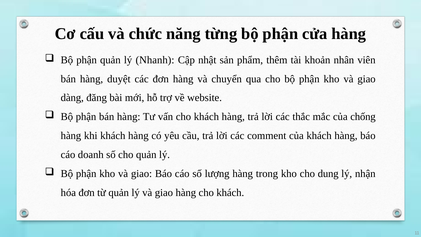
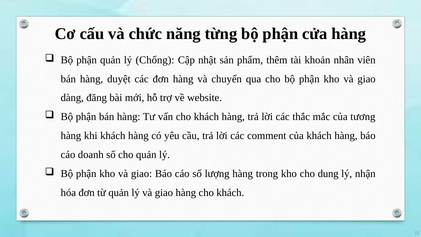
Nhanh: Nhanh -> Chống
chống: chống -> tương
